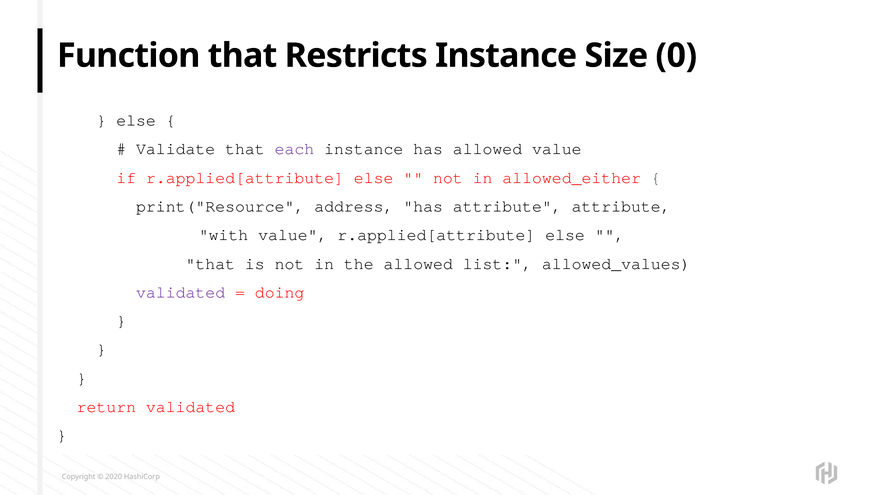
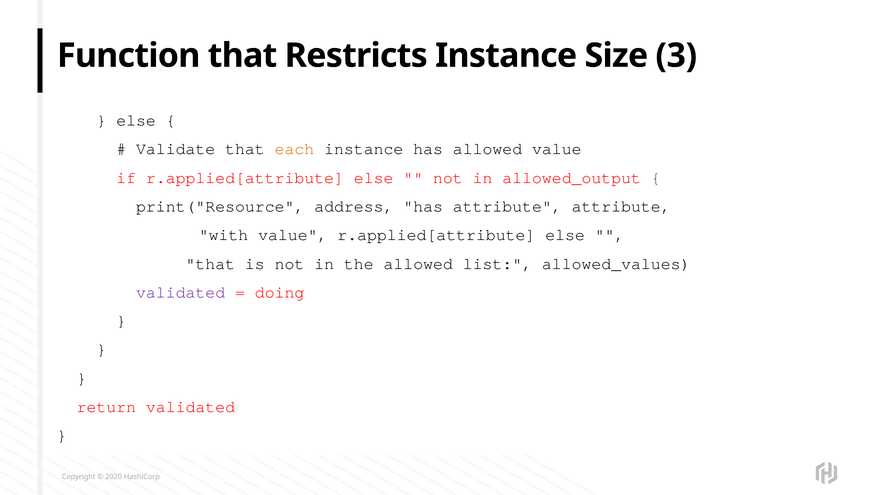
0: 0 -> 3
each colour: purple -> orange
allowed_either: allowed_either -> allowed_output
